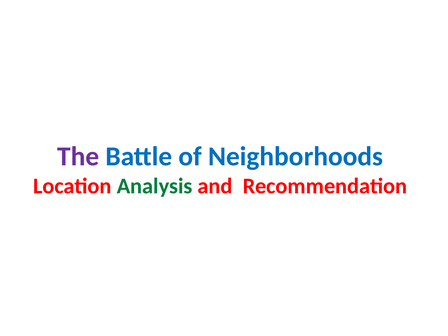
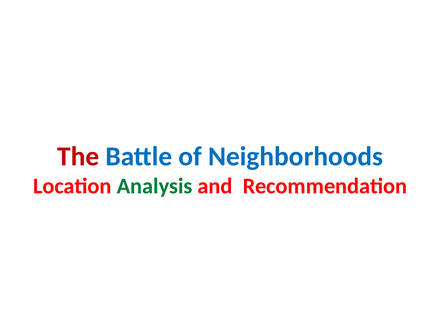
The colour: purple -> red
